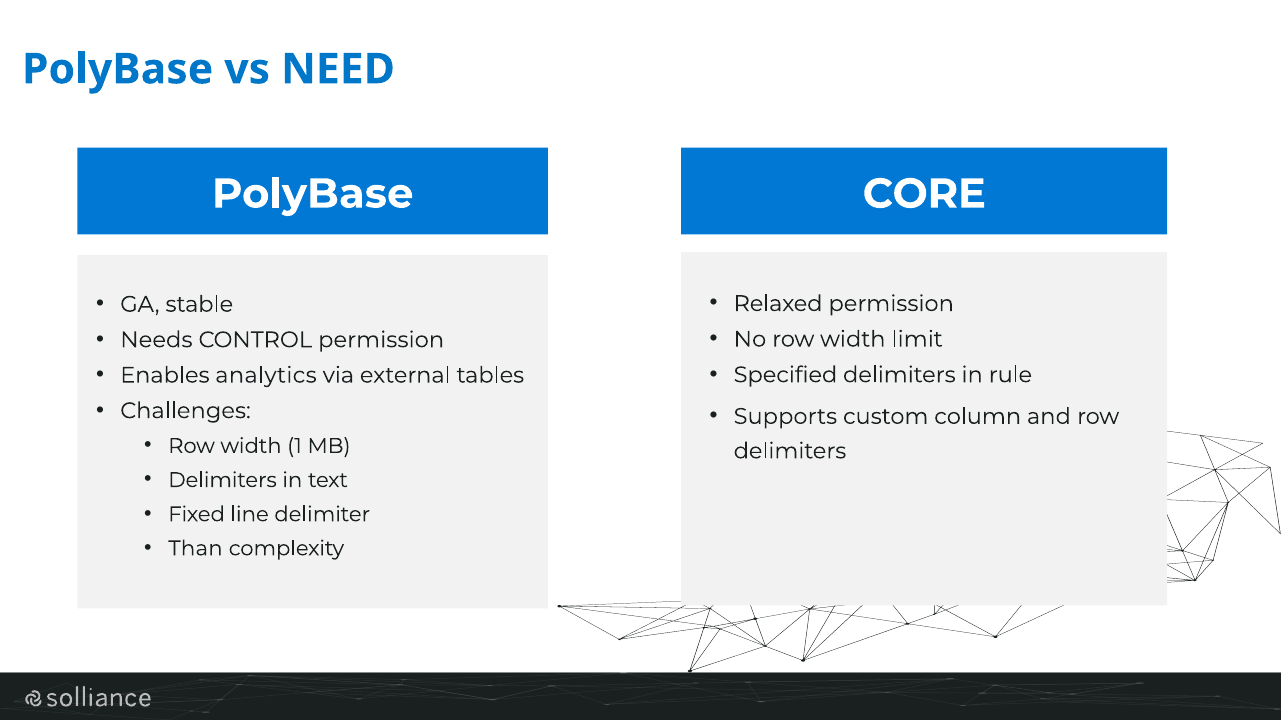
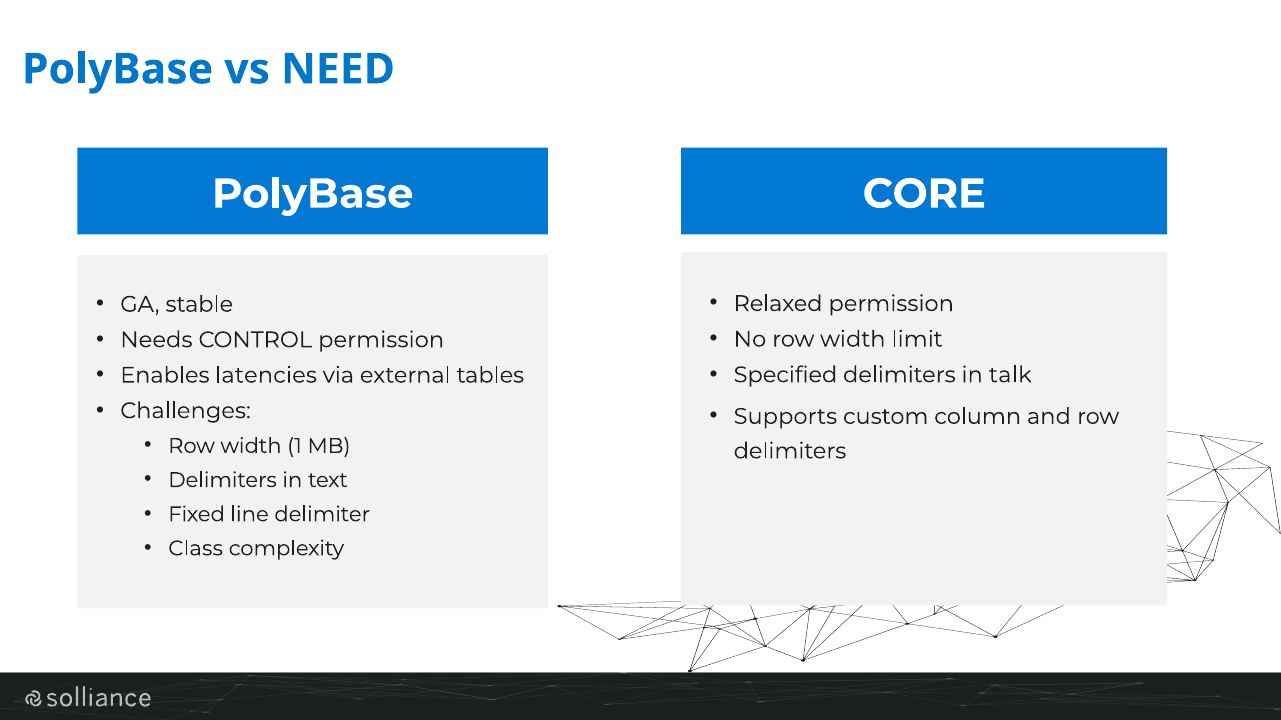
rule: rule -> talk
analytics: analytics -> latencies
Than: Than -> Class
